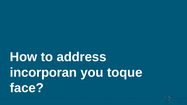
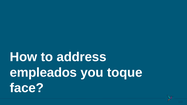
incorporan: incorporan -> empleados
